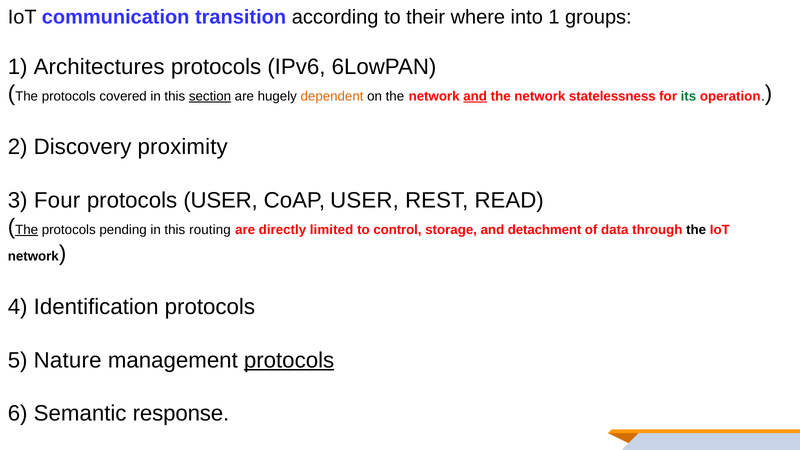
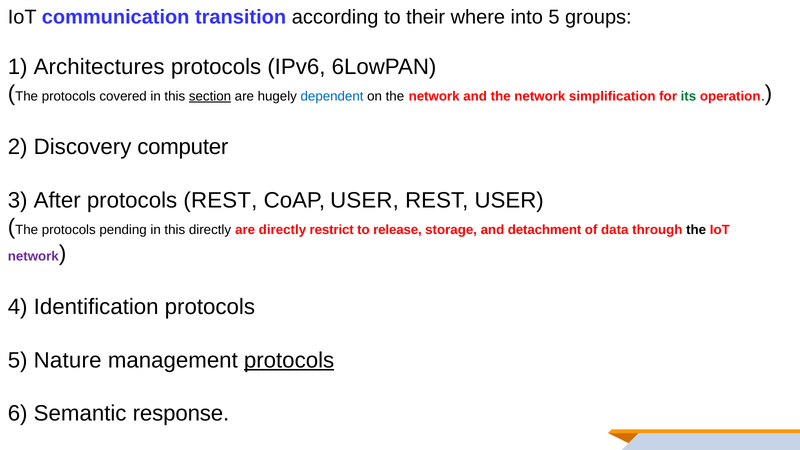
into 1: 1 -> 5
dependent colour: orange -> blue
and at (475, 96) underline: present -> none
statelessness: statelessness -> simplification
proximity: proximity -> computer
Four: Four -> After
protocols USER: USER -> REST
REST READ: READ -> USER
The at (27, 230) underline: present -> none
this routing: routing -> directly
limited: limited -> restrict
control: control -> release
network at (33, 256) colour: black -> purple
